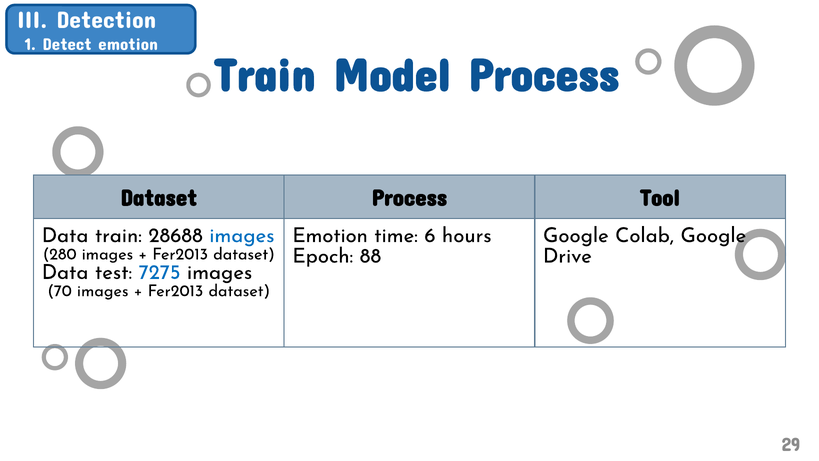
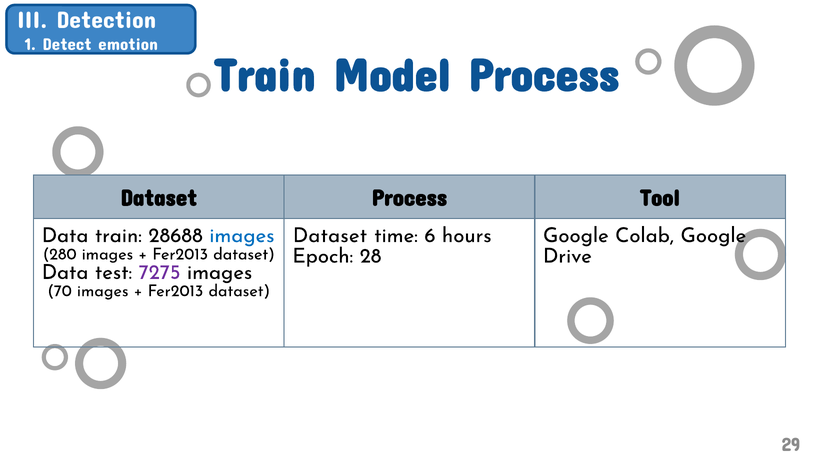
Emotion at (330, 235): Emotion -> Dataset
88: 88 -> 28
7275 colour: blue -> purple
